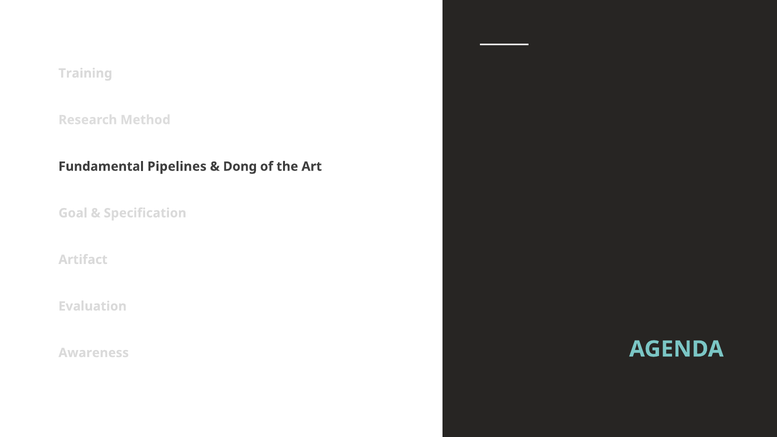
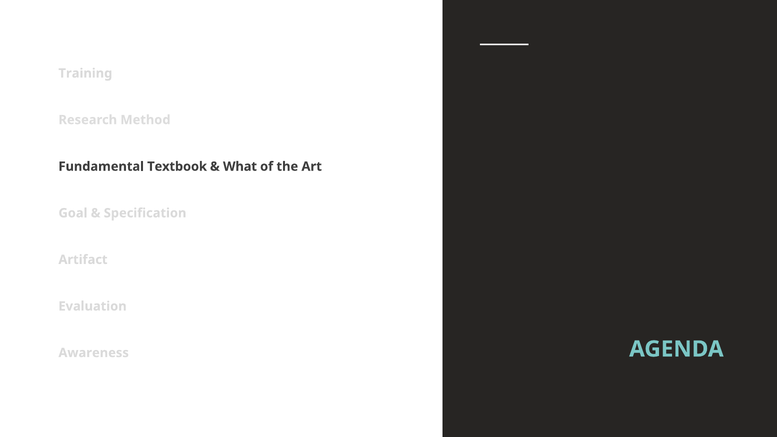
Pipelines: Pipelines -> Textbook
Dong: Dong -> What
